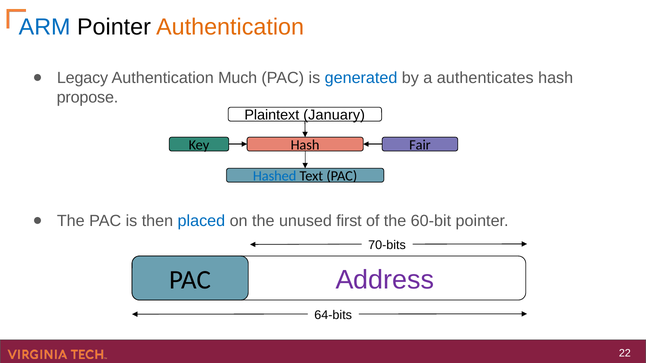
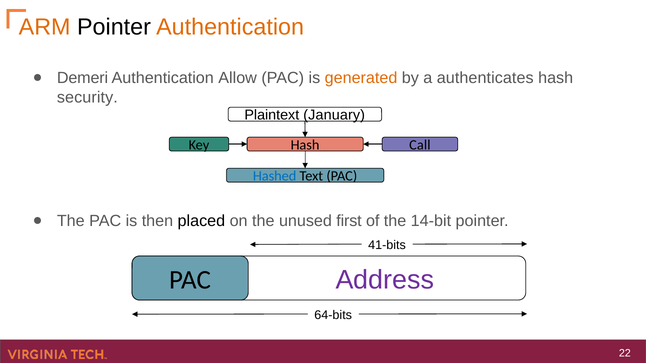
ARM colour: blue -> orange
Legacy: Legacy -> Demeri
Much: Much -> Allow
generated colour: blue -> orange
propose: propose -> security
Fair: Fair -> Call
placed colour: blue -> black
60-bit: 60-bit -> 14-bit
70-bits: 70-bits -> 41-bits
